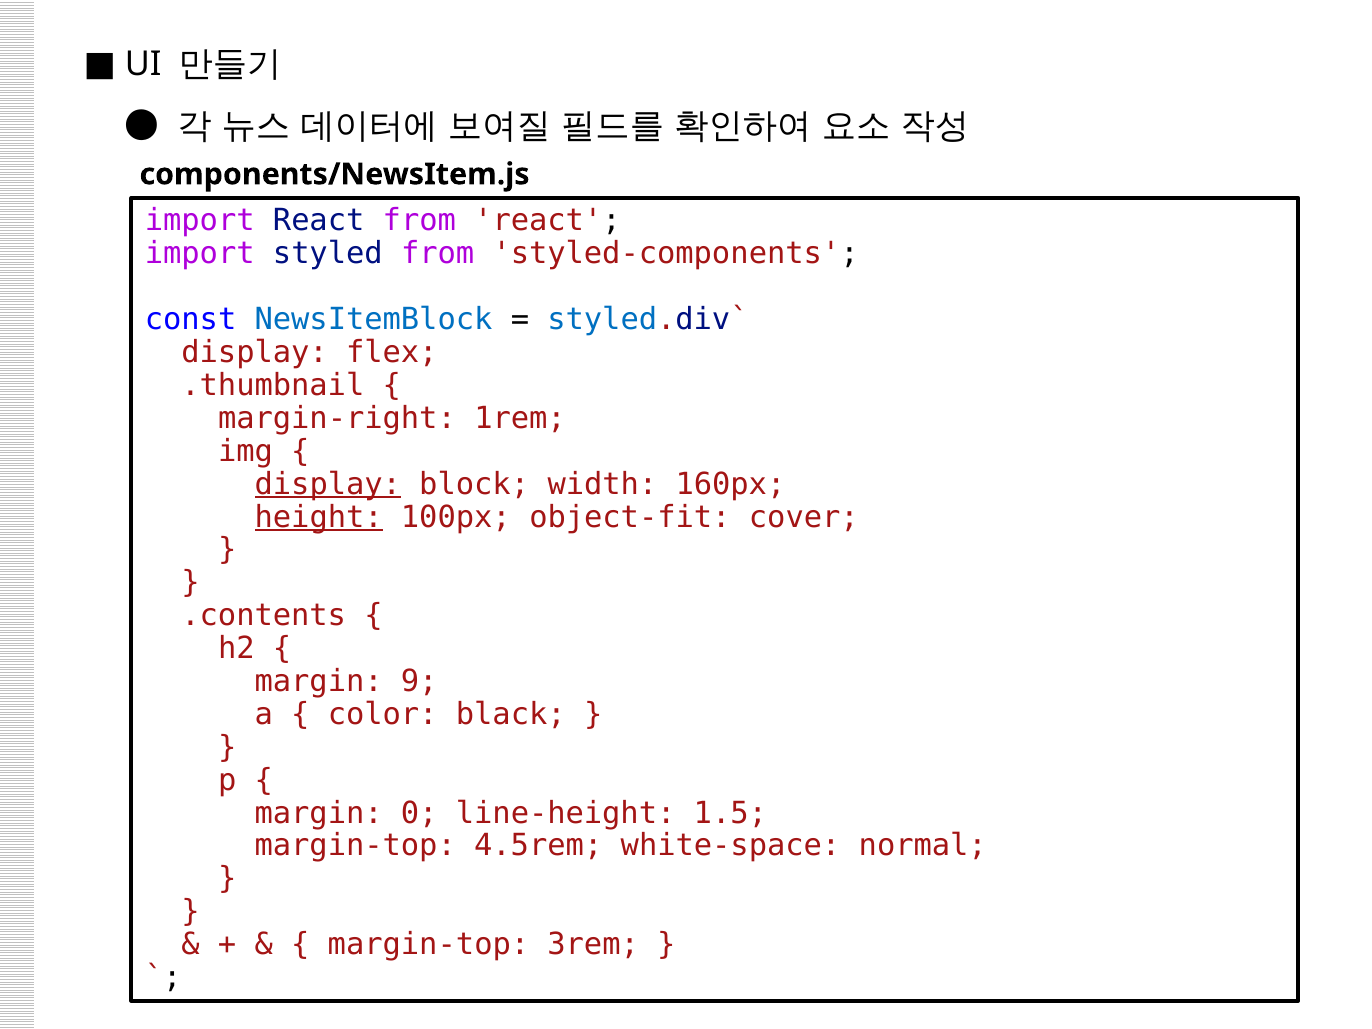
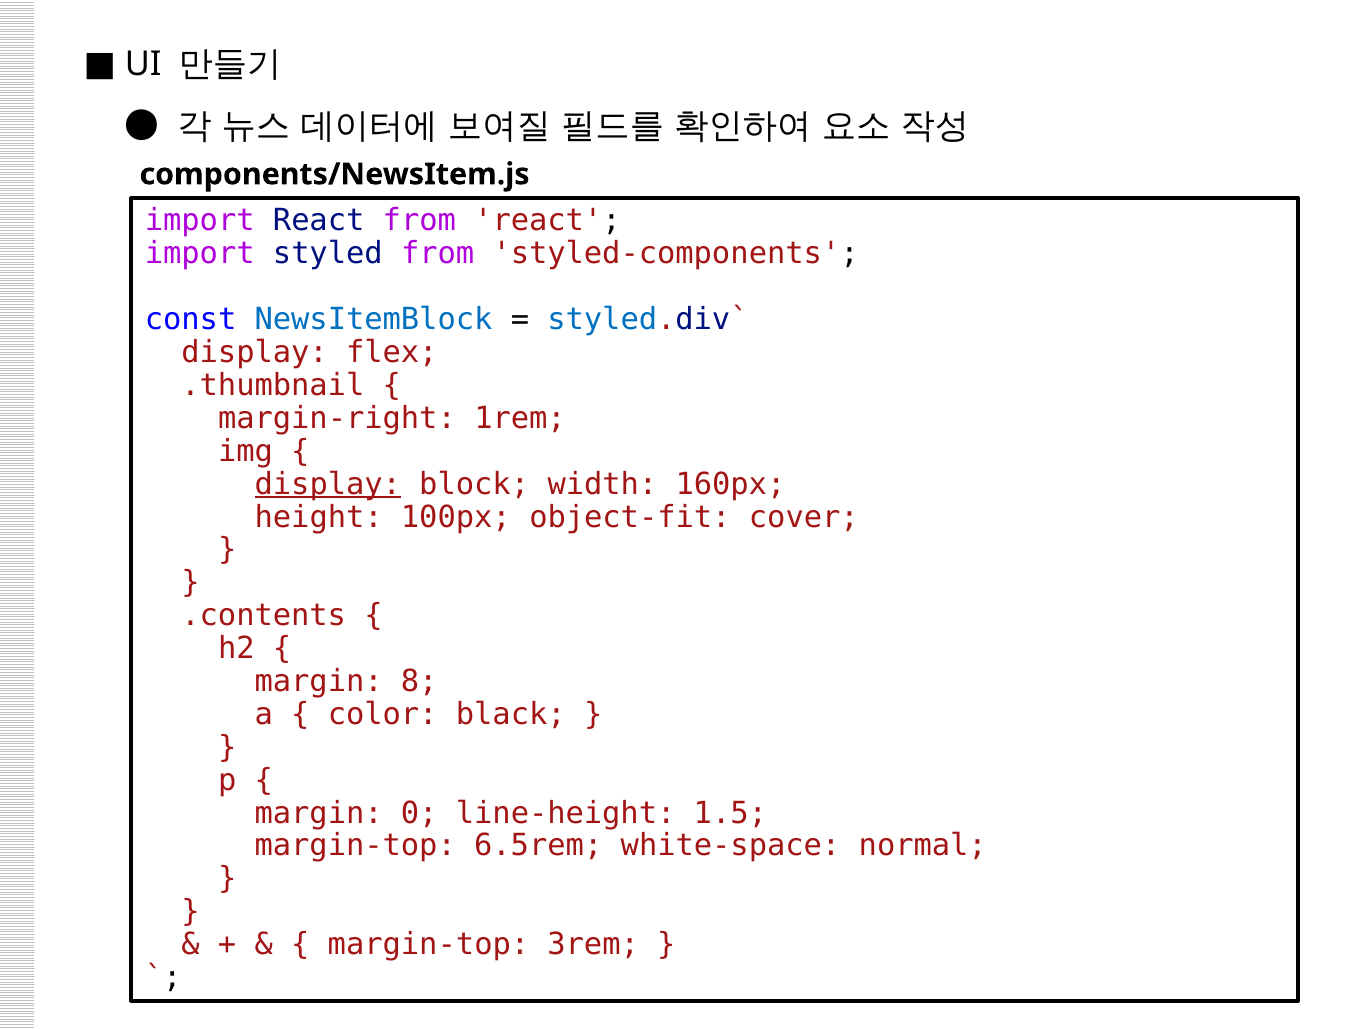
height underline: present -> none
9: 9 -> 8
4.5rem: 4.5rem -> 6.5rem
